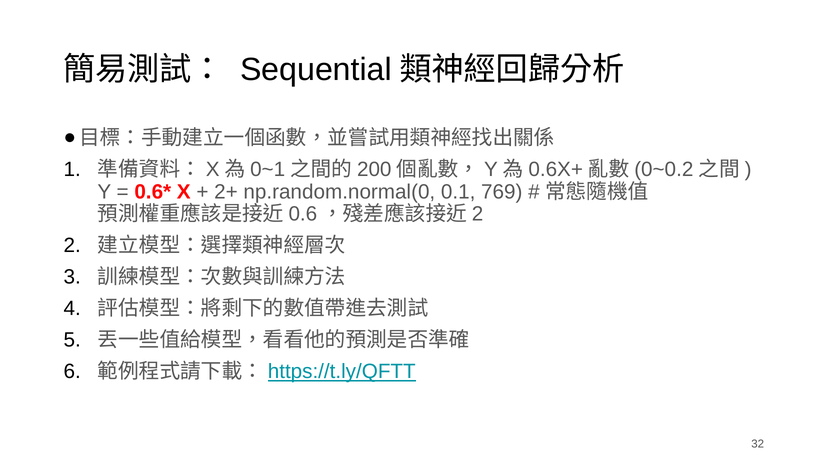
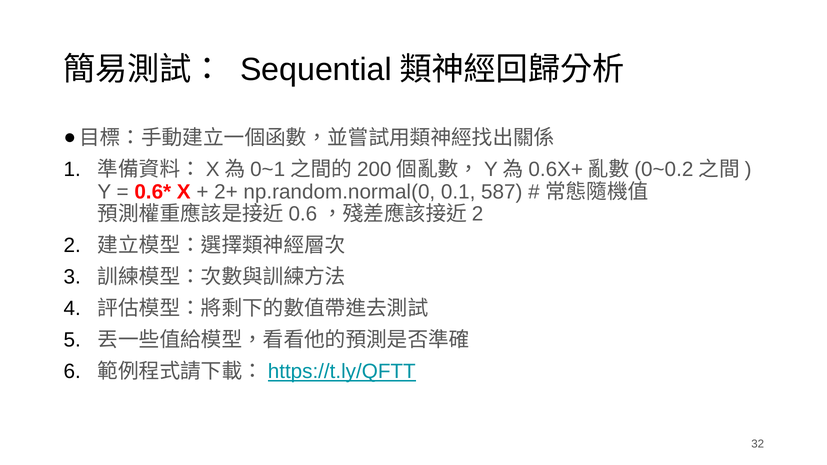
769: 769 -> 587
